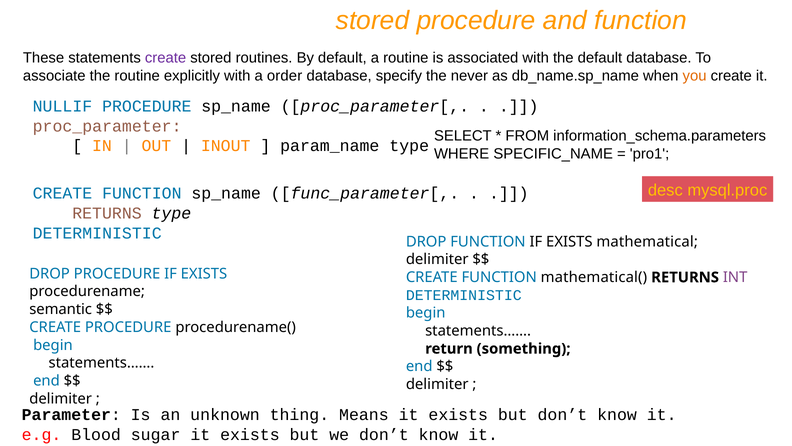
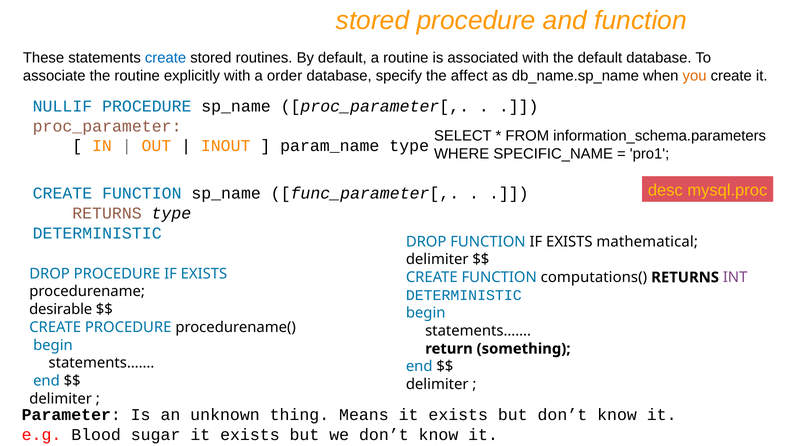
create at (166, 58) colour: purple -> blue
never: never -> affect
mathematical(: mathematical( -> computations(
semantic: semantic -> desirable
